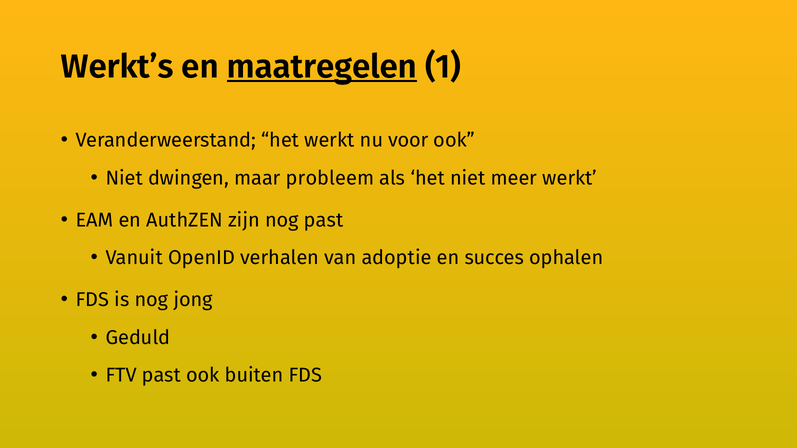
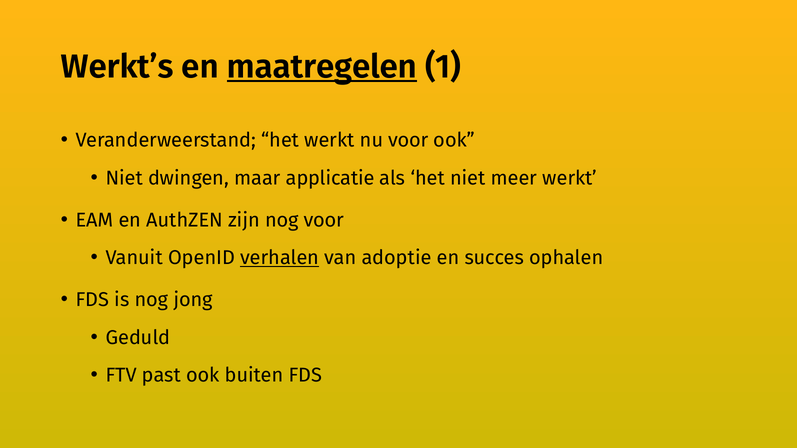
probleem: probleem -> applicatie
nog past: past -> voor
verhalen underline: none -> present
